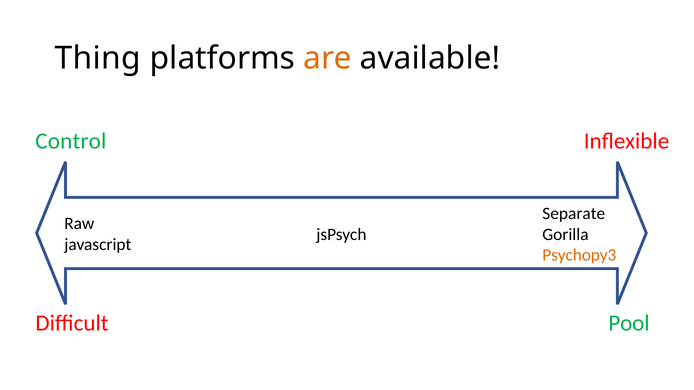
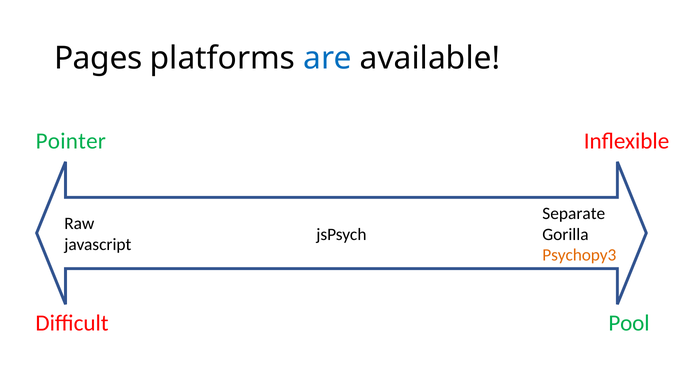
Thing: Thing -> Pages
are colour: orange -> blue
Control: Control -> Pointer
